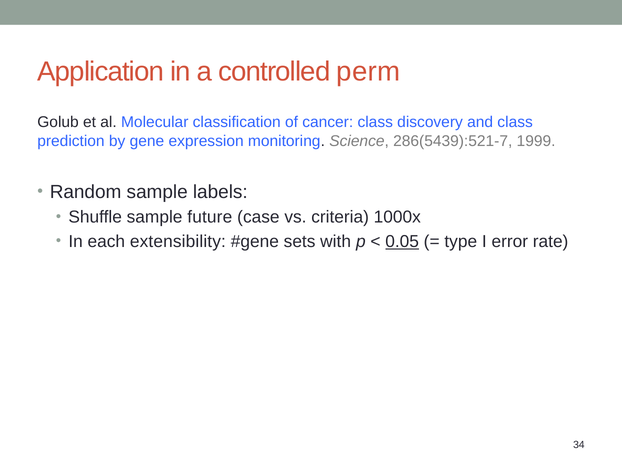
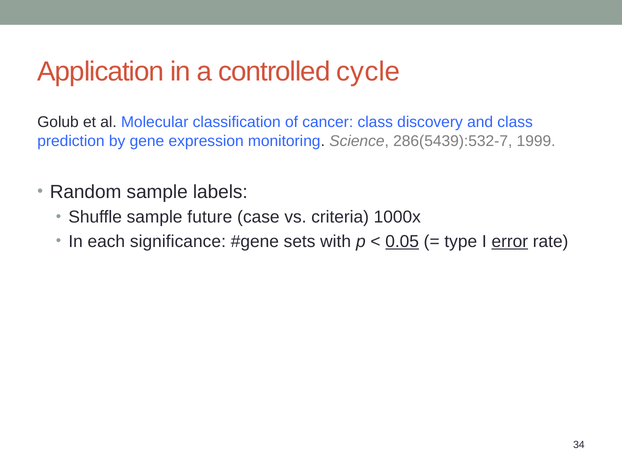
perm: perm -> cycle
286(5439):521-7: 286(5439):521-7 -> 286(5439):532-7
extensibility: extensibility -> significance
error underline: none -> present
